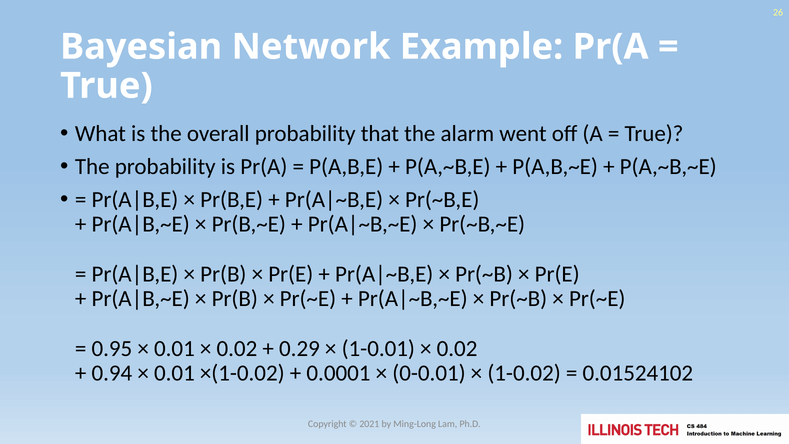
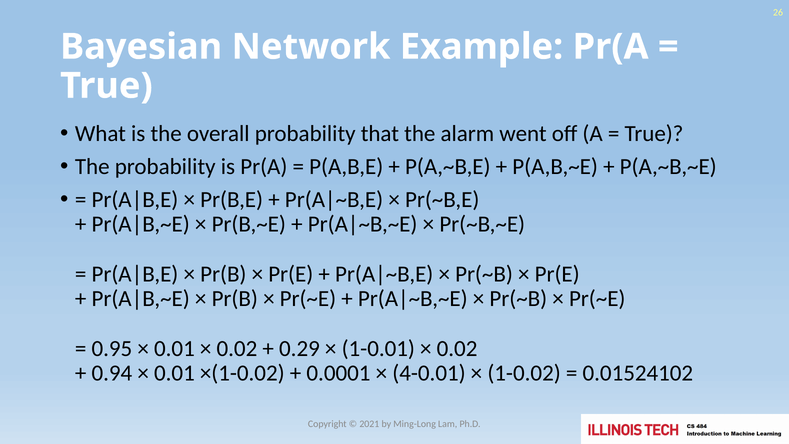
0-0.01: 0-0.01 -> 4-0.01
